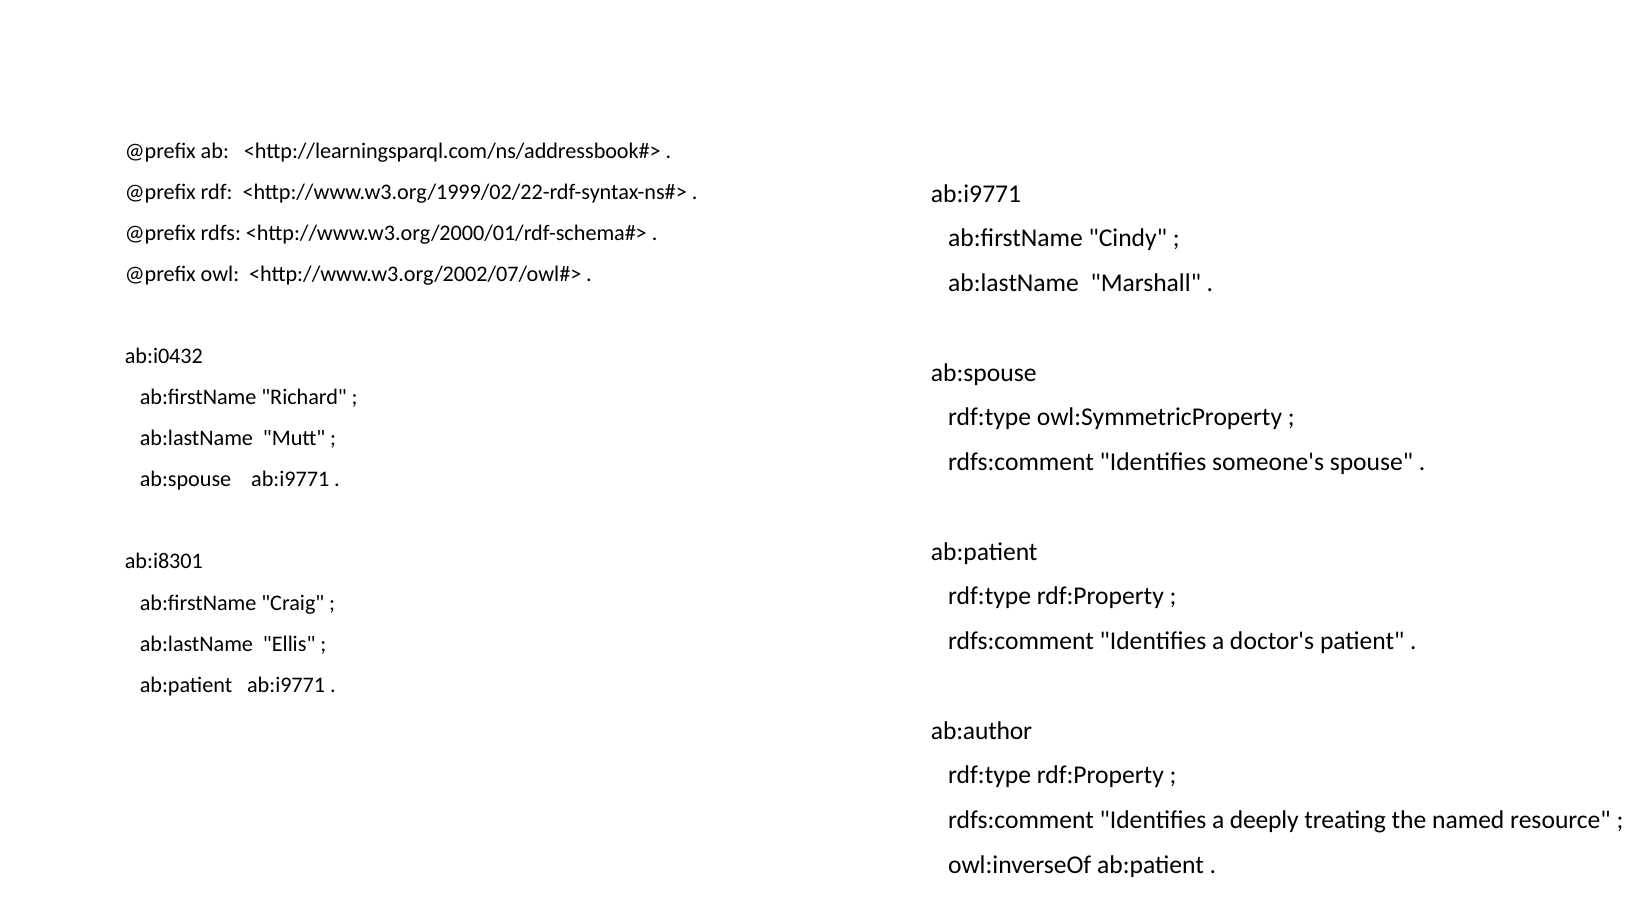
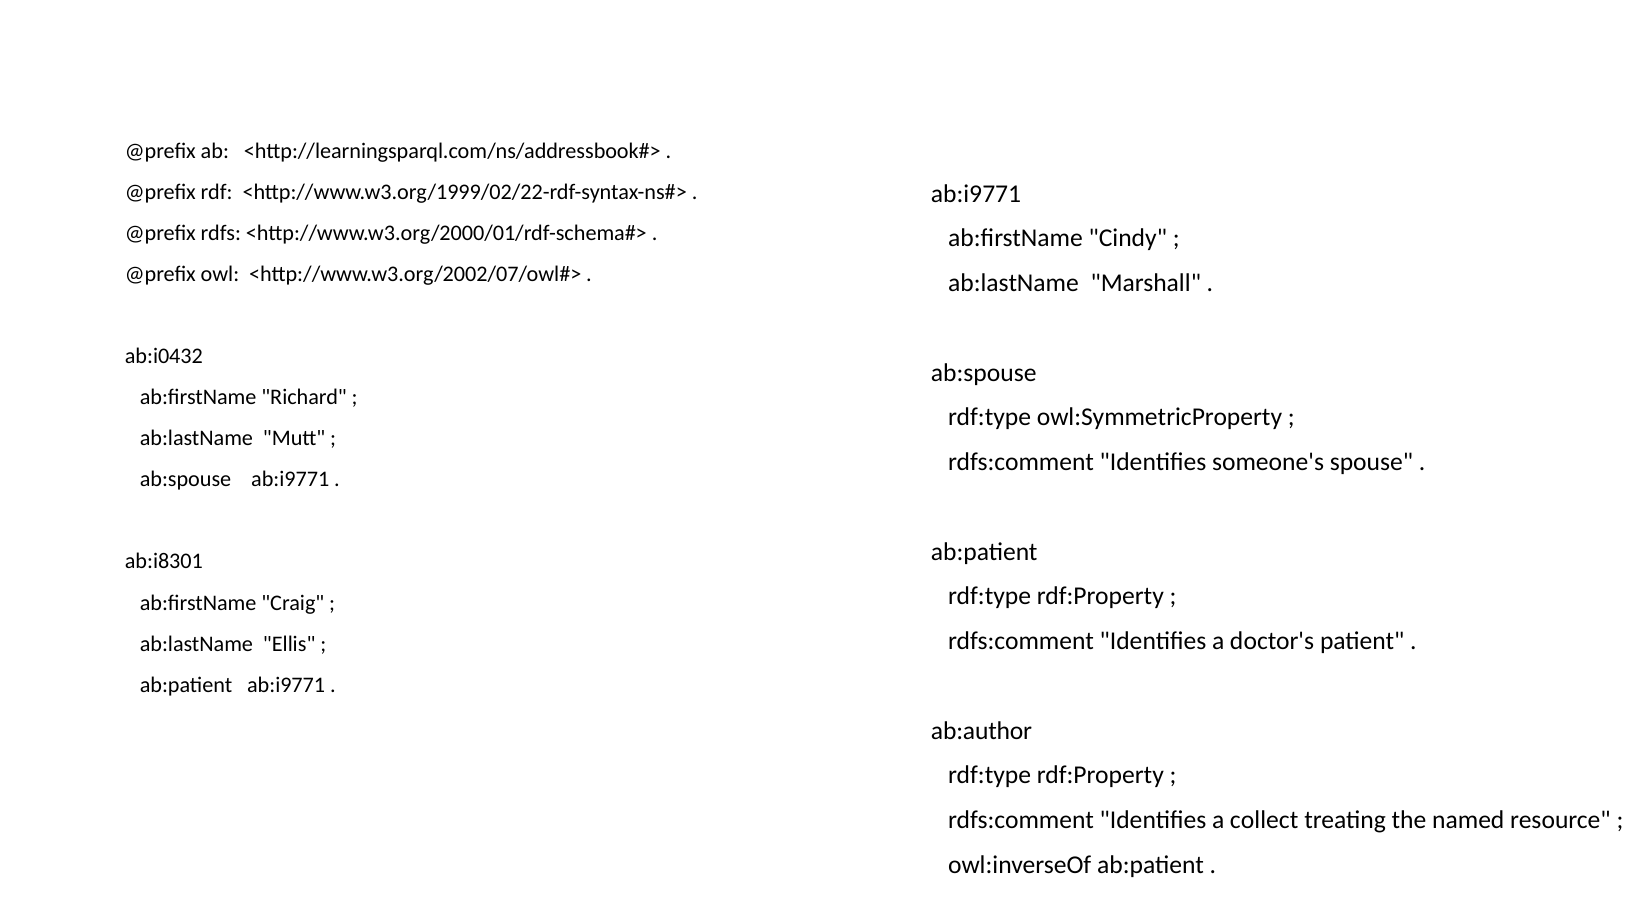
deeply: deeply -> collect
